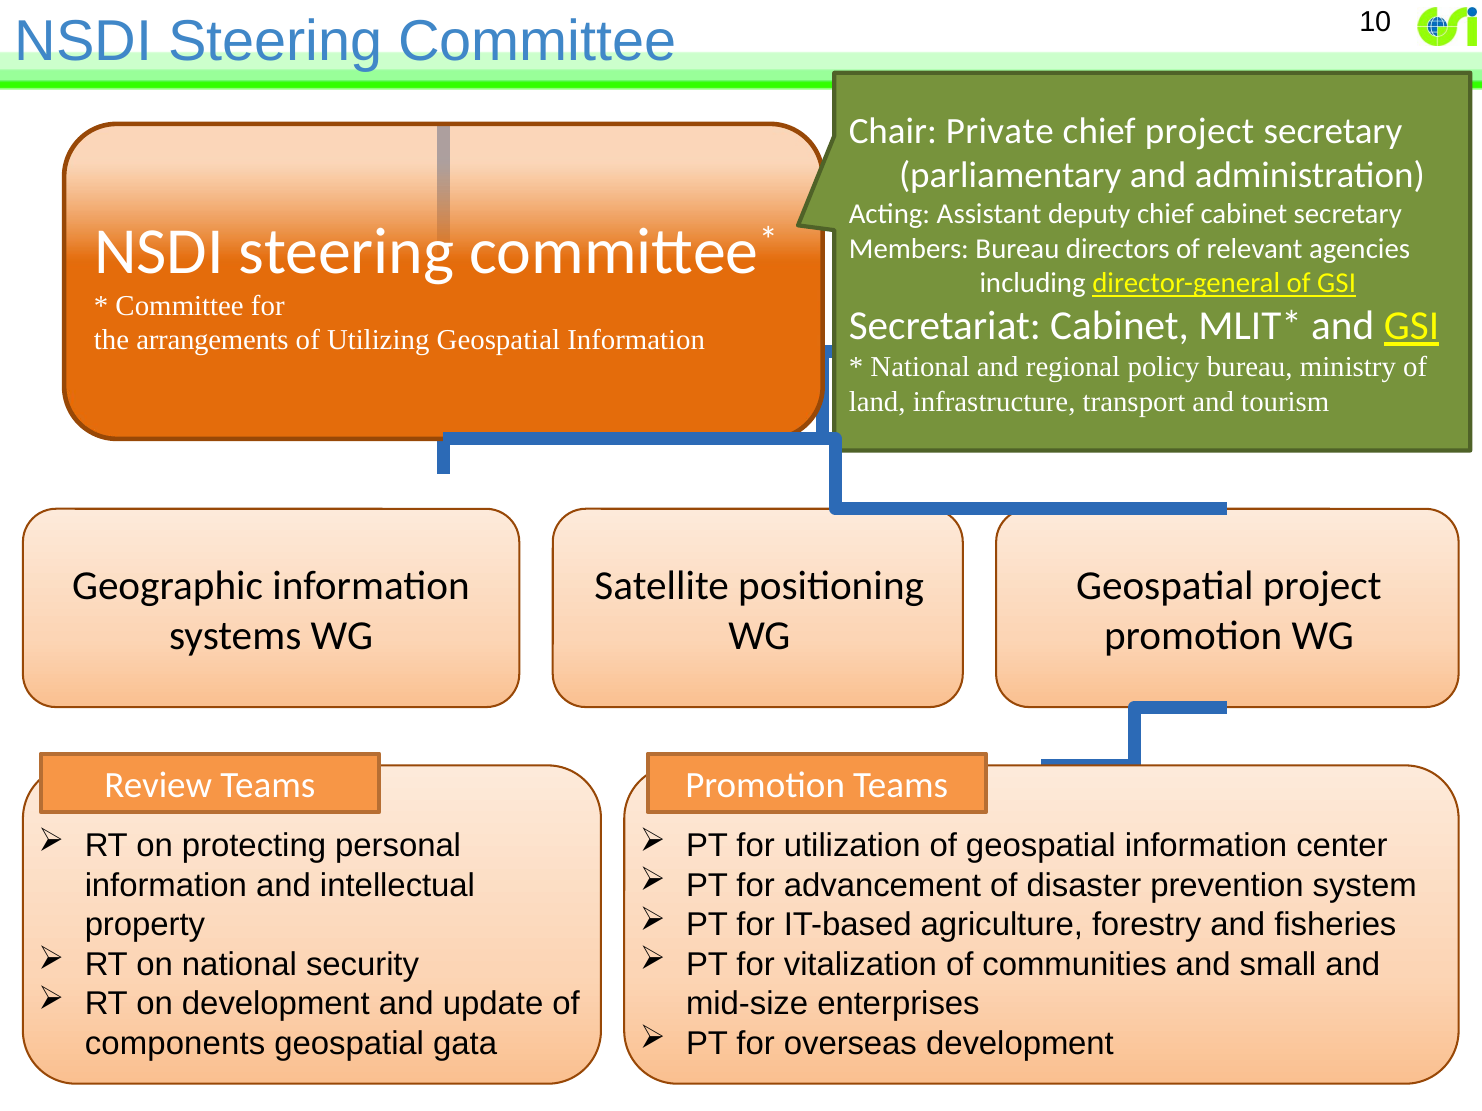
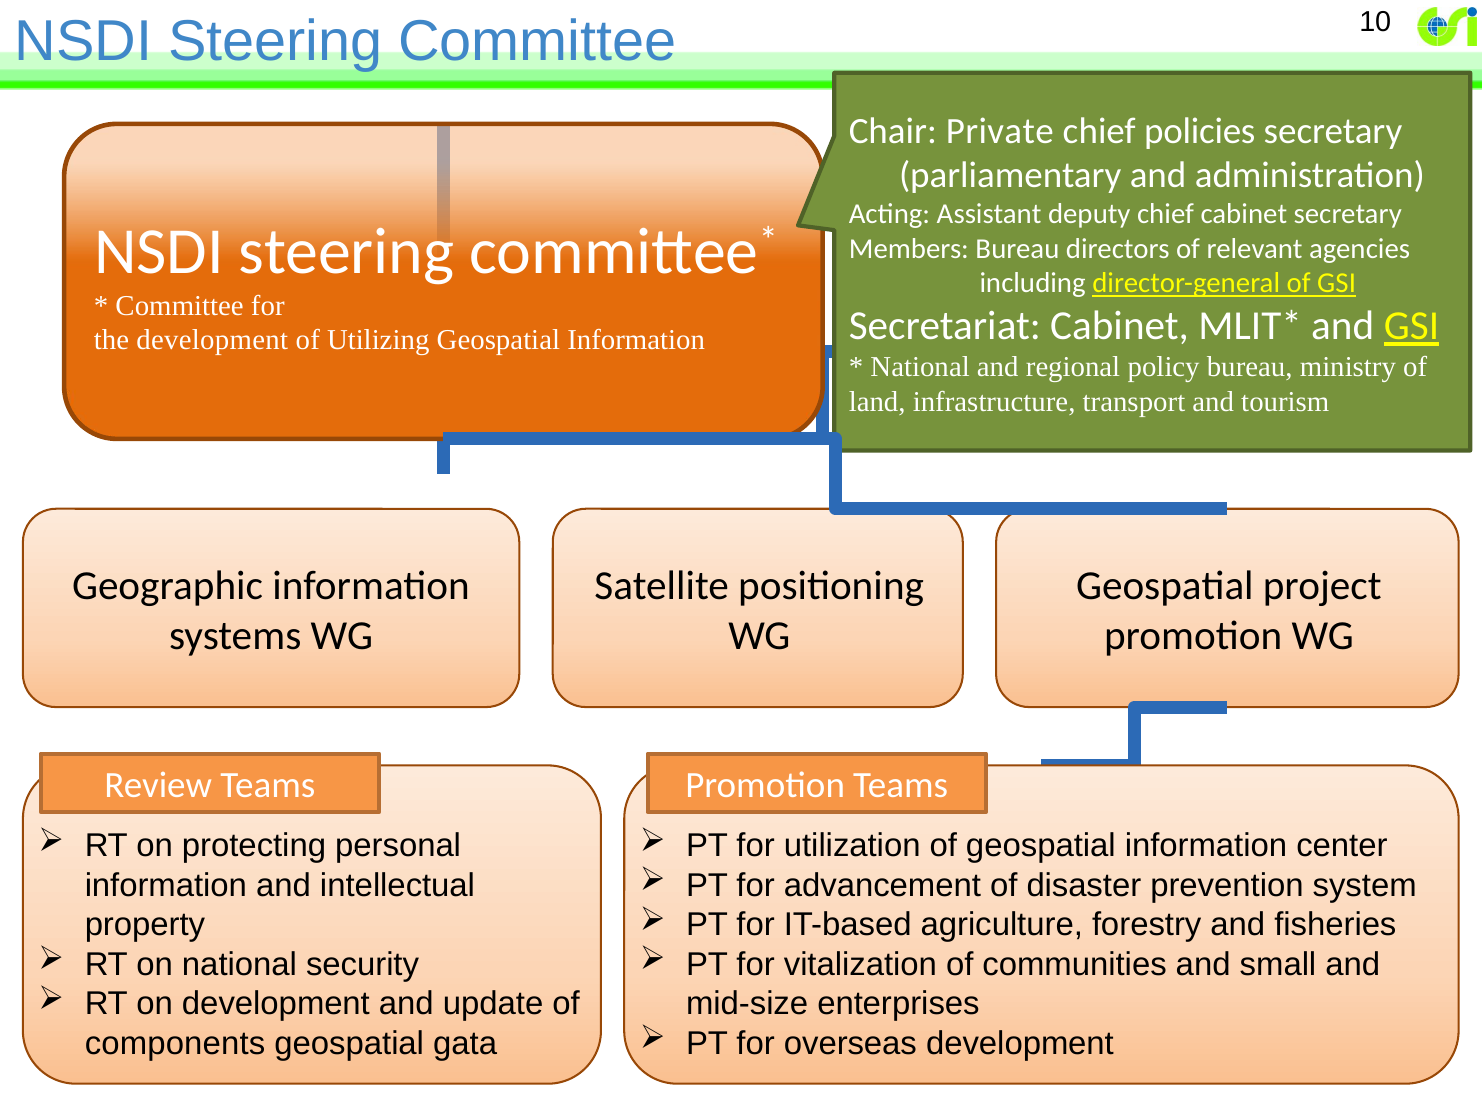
chief project: project -> policies
the arrangements: arrangements -> development
